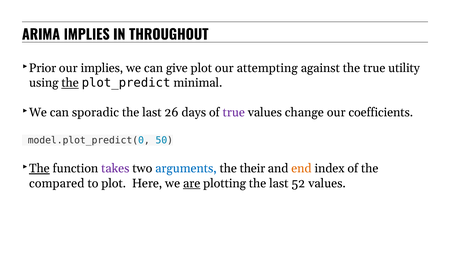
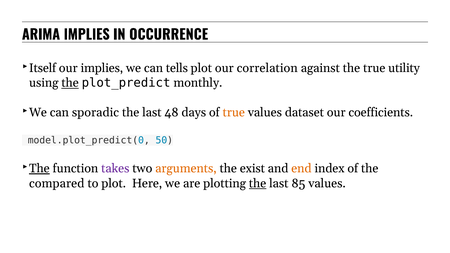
THROUGHOUT: THROUGHOUT -> OCCURRENCE
Prior: Prior -> Itself
give: give -> tells
attempting: attempting -> correlation
minimal: minimal -> monthly
26: 26 -> 48
true at (234, 112) colour: purple -> orange
change: change -> dataset
arguments colour: blue -> orange
their: their -> exist
are underline: present -> none
the at (258, 183) underline: none -> present
52: 52 -> 85
